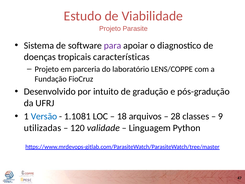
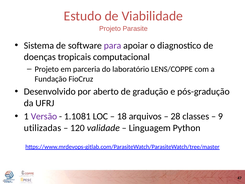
características: características -> computacional
intuito: intuito -> aberto
Versão colour: blue -> purple
